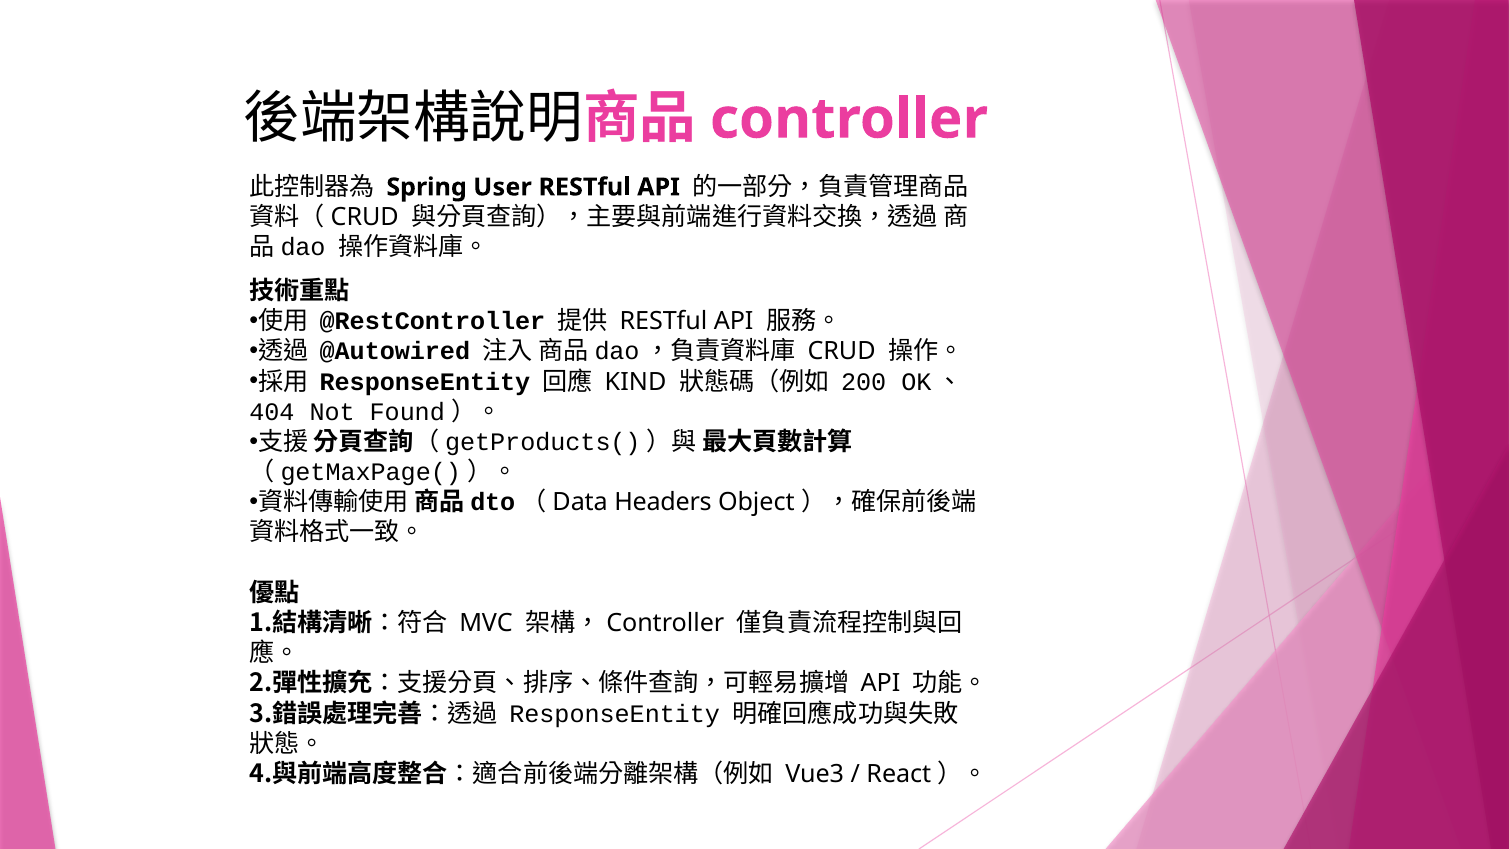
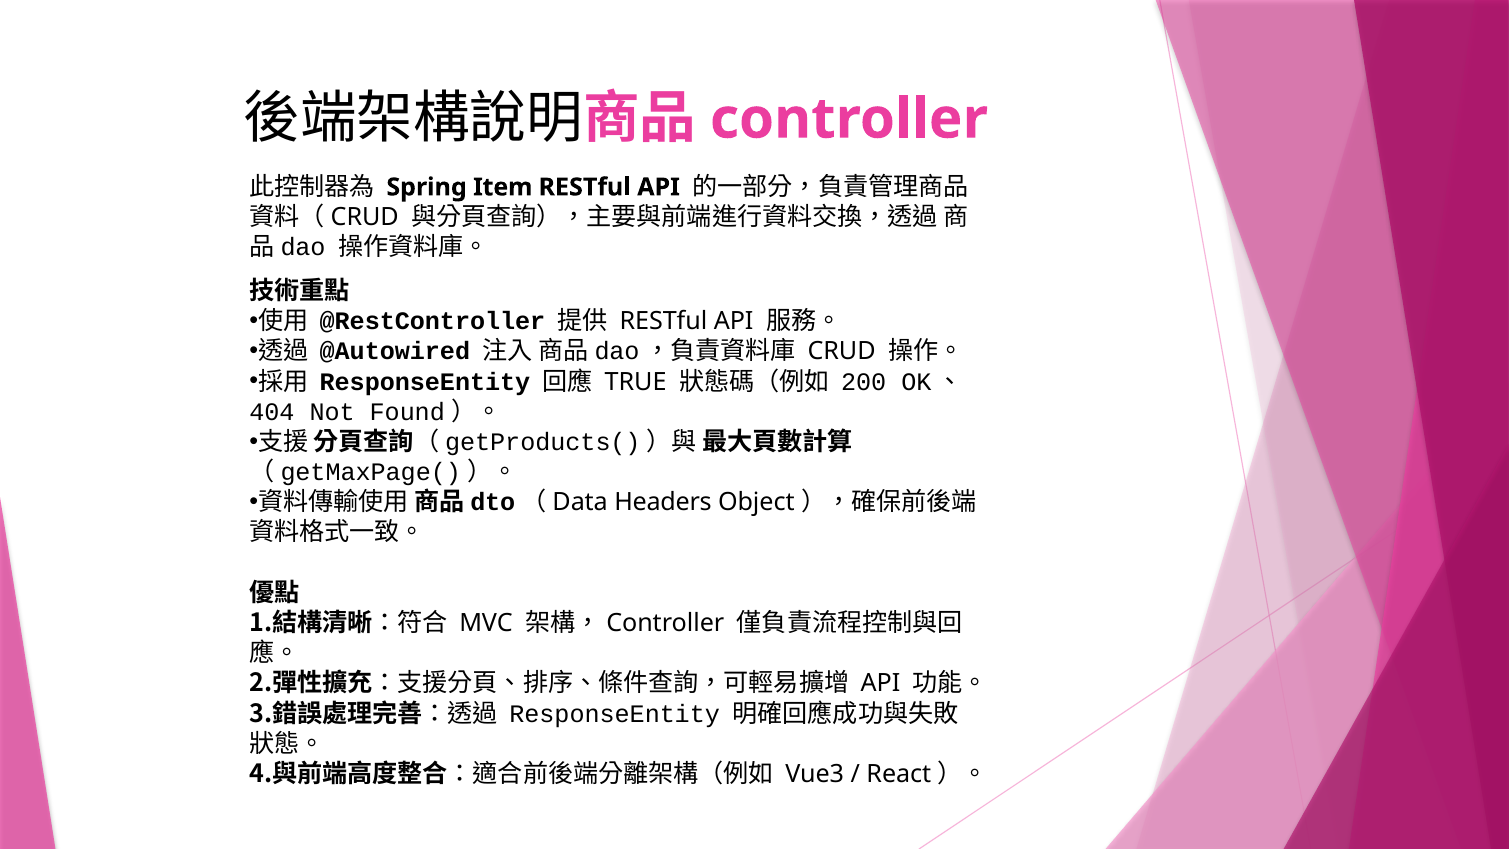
User: User -> Item
KIND: KIND -> TRUE
